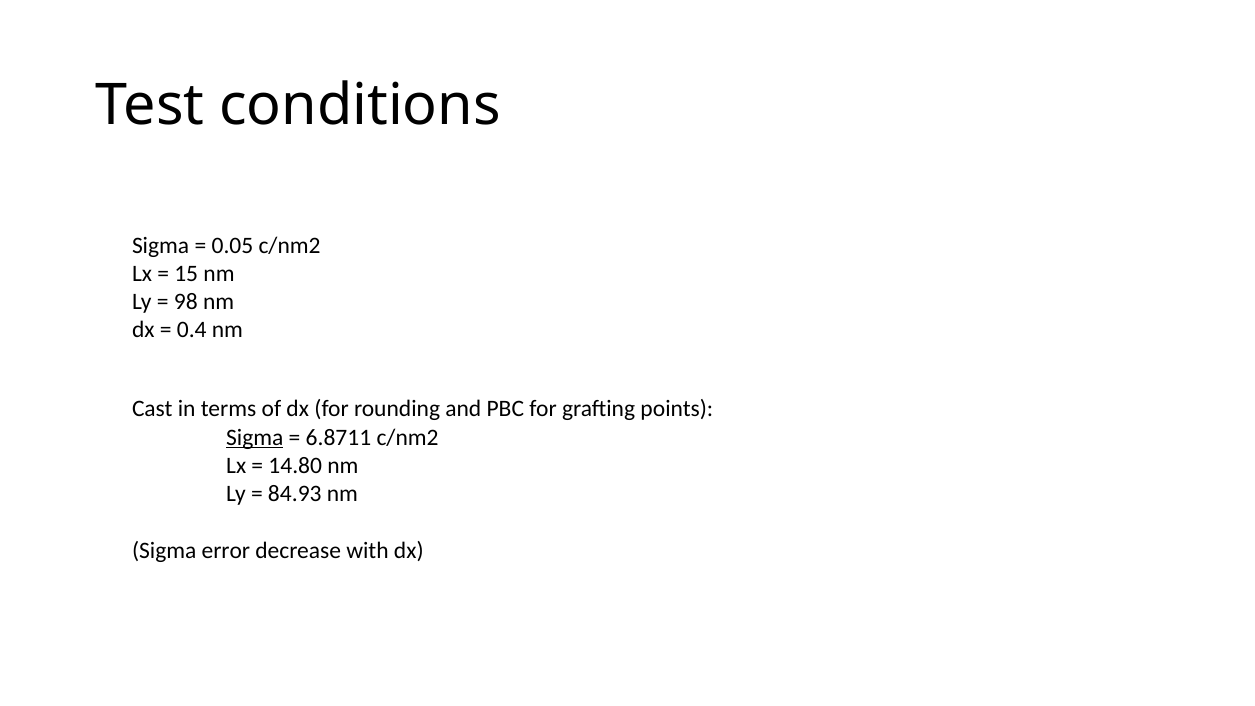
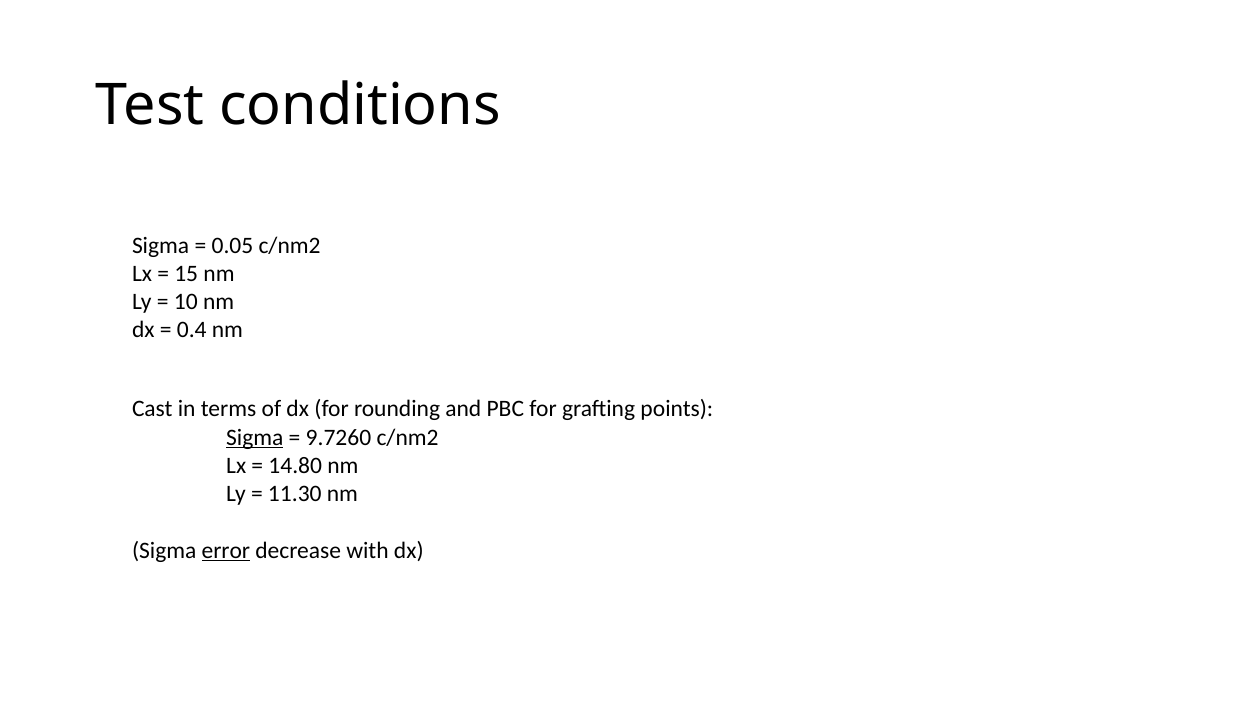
98: 98 -> 10
6.8711: 6.8711 -> 9.7260
84.93: 84.93 -> 11.30
error underline: none -> present
